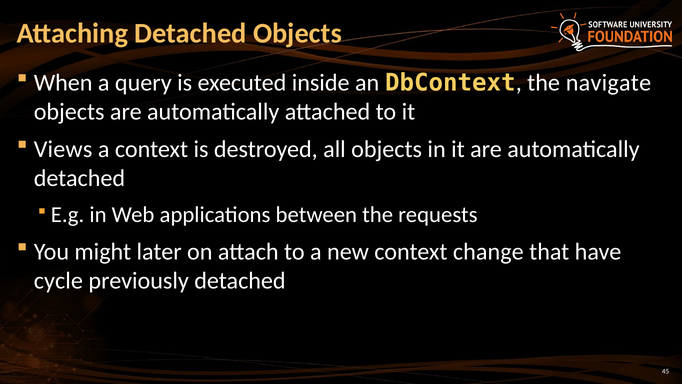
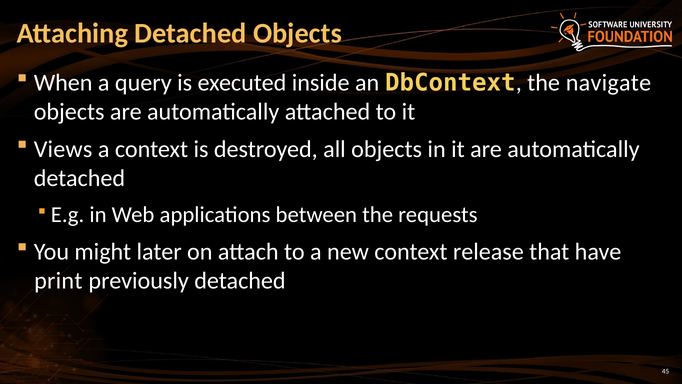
change: change -> release
cycle: cycle -> print
